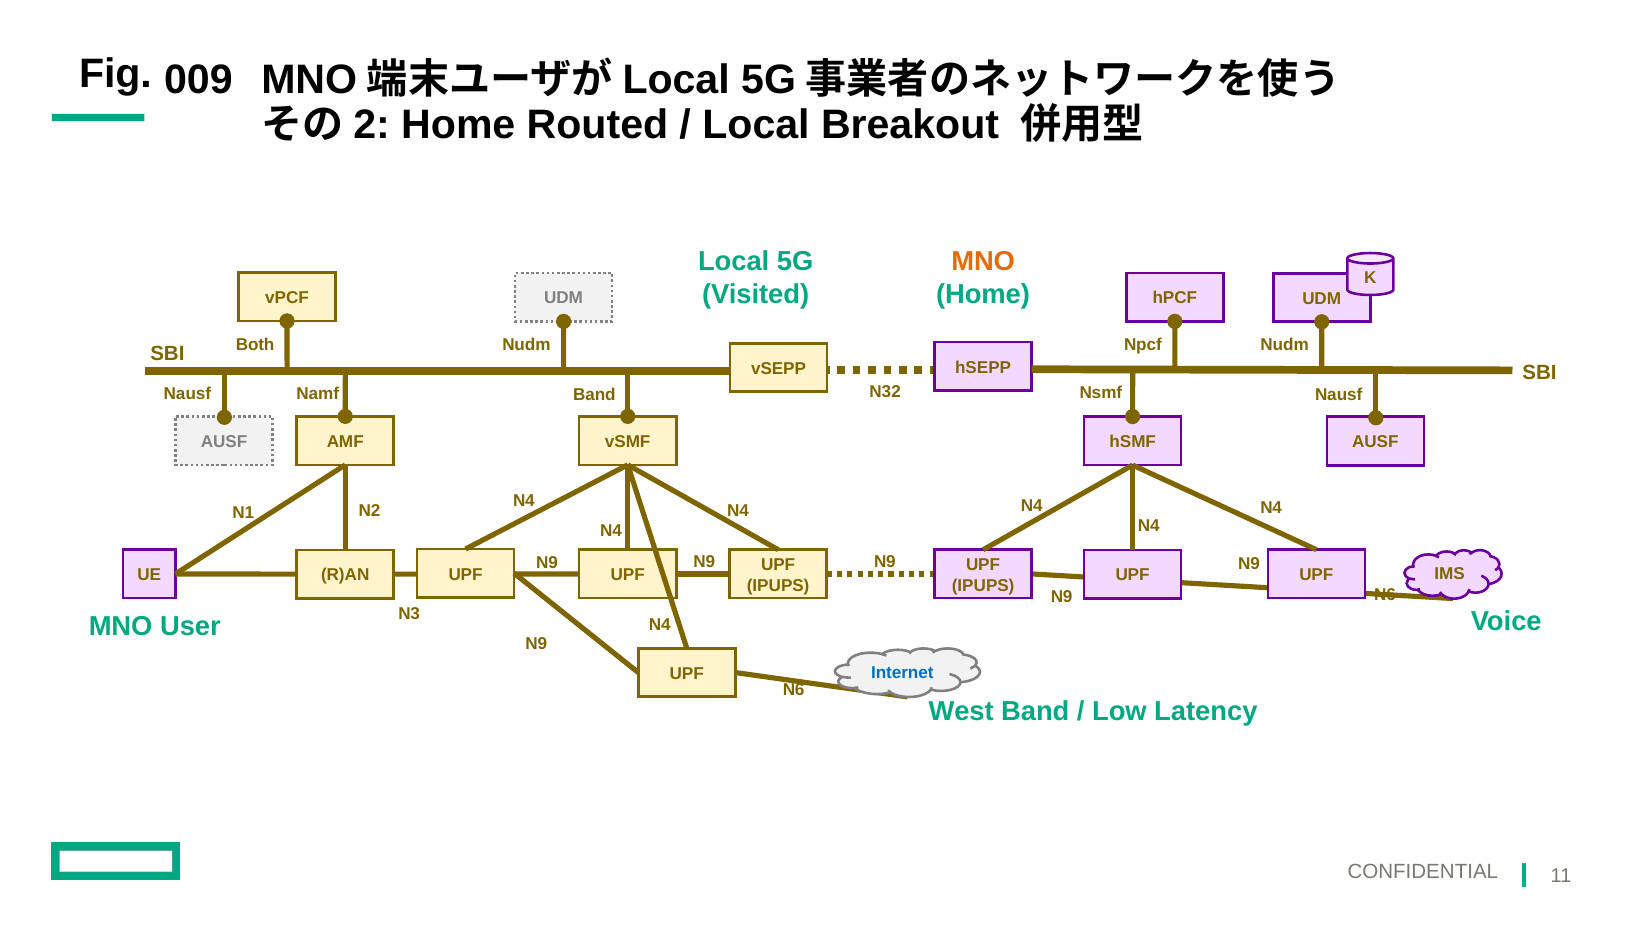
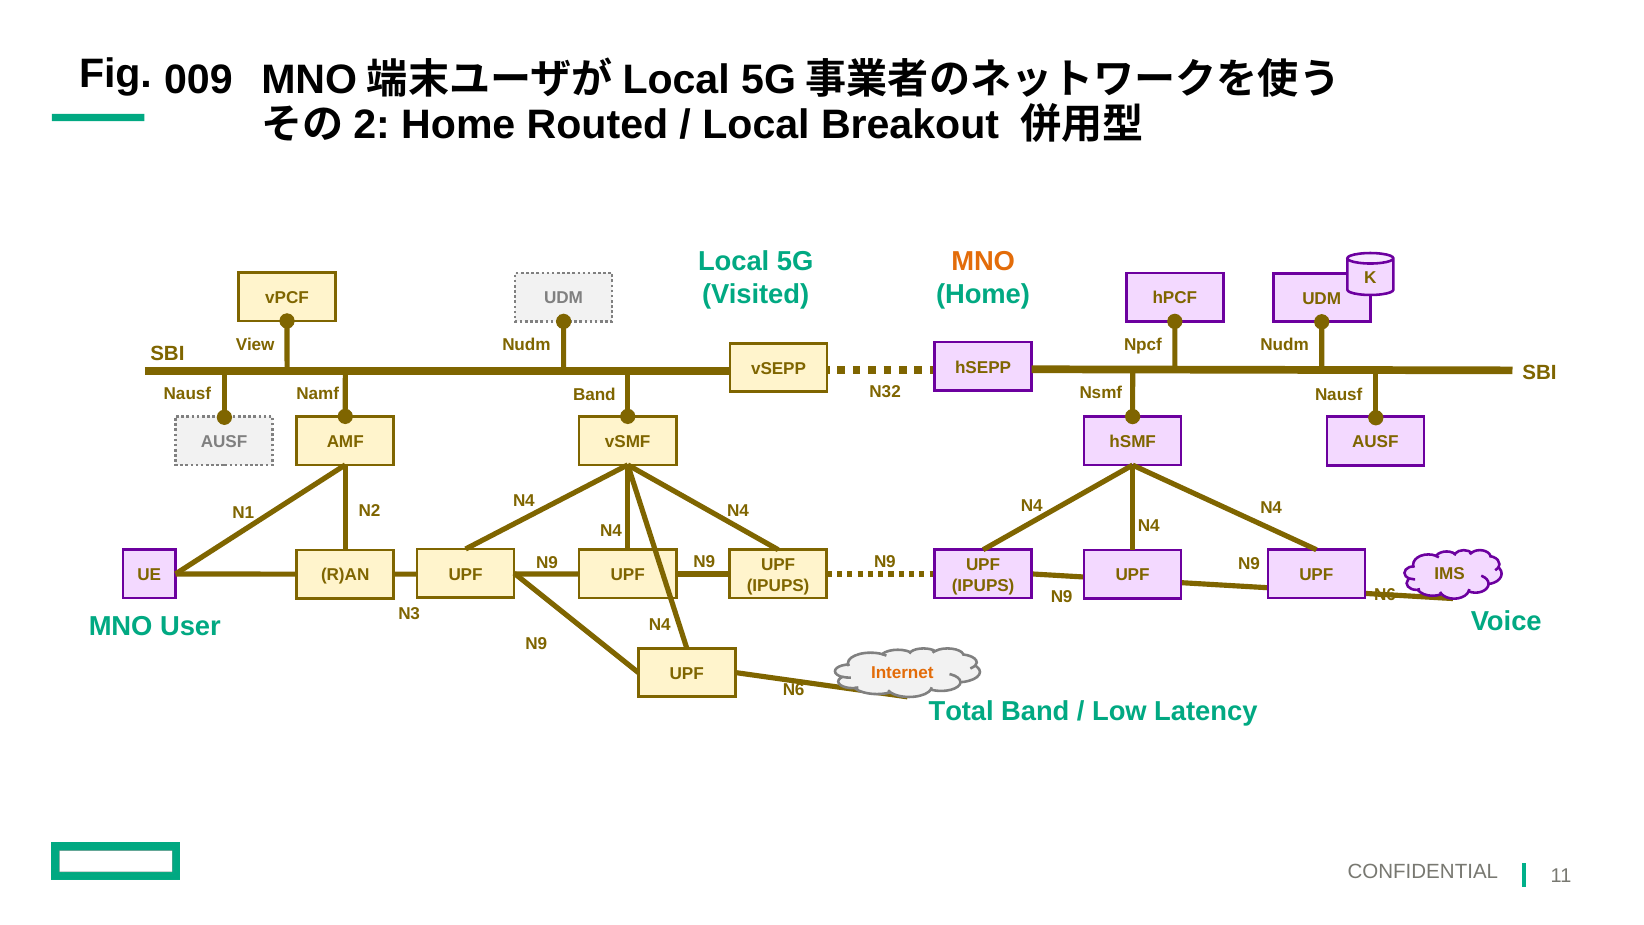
Both: Both -> View
Internet colour: blue -> orange
West: West -> Total
